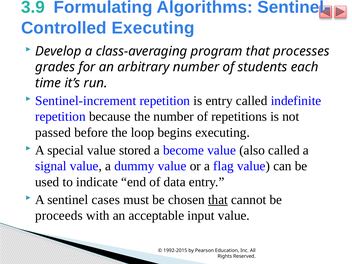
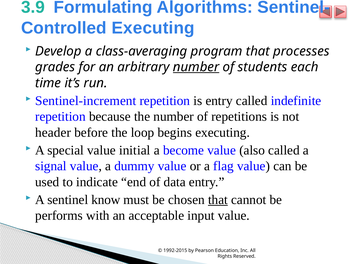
number at (196, 67) underline: none -> present
passed: passed -> header
stored: stored -> initial
cases: cases -> know
proceeds: proceeds -> performs
